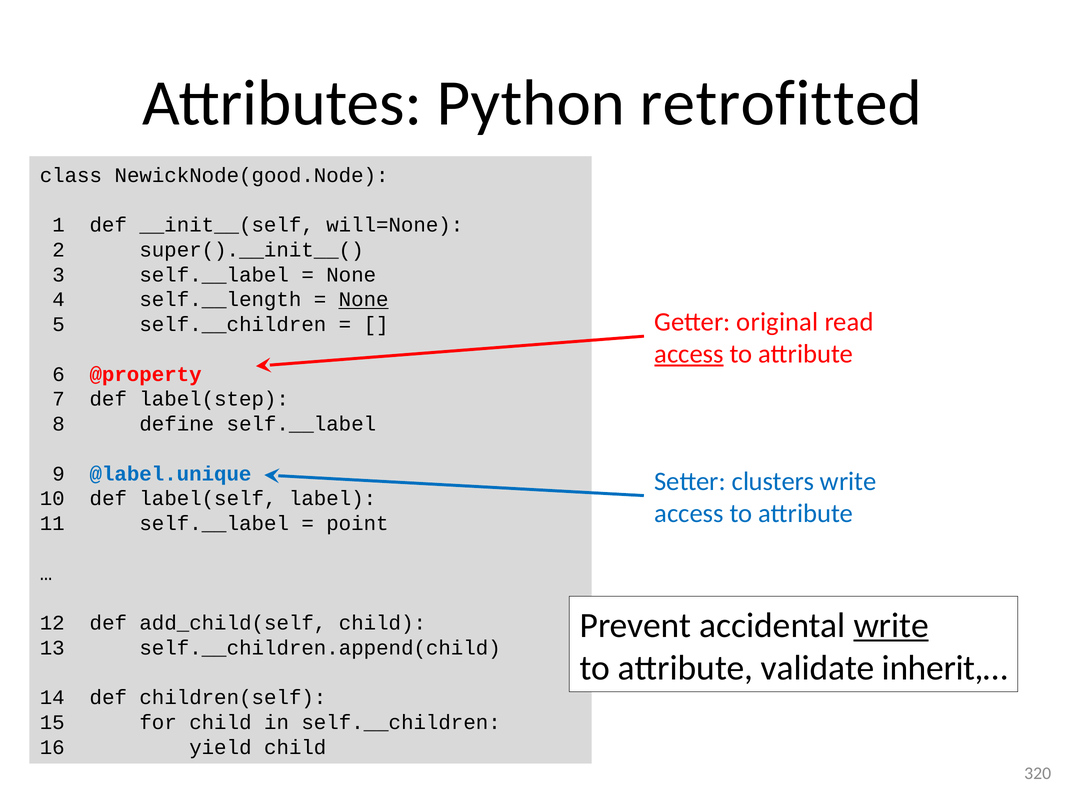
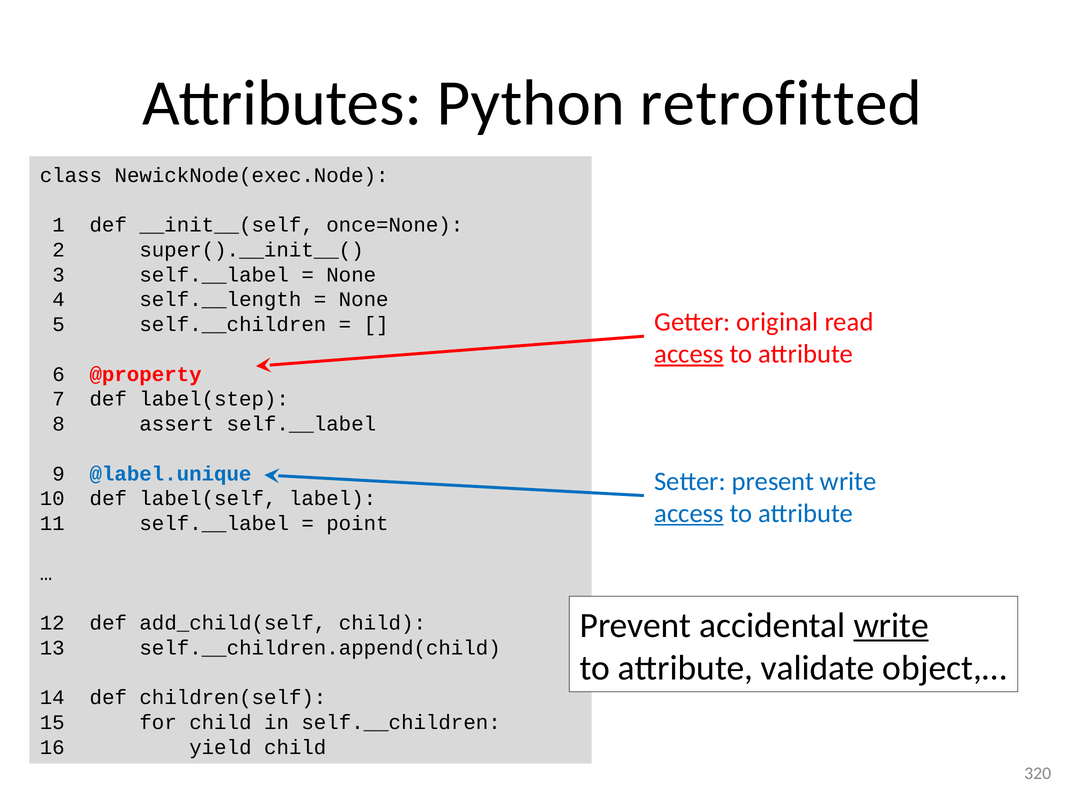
NewickNode(good.Node: NewickNode(good.Node -> NewickNode(exec.Node
will=None: will=None -> once=None
None at (364, 300) underline: present -> none
define: define -> assert
clusters: clusters -> present
access at (689, 514) underline: none -> present
inherit,…: inherit,… -> object,…
